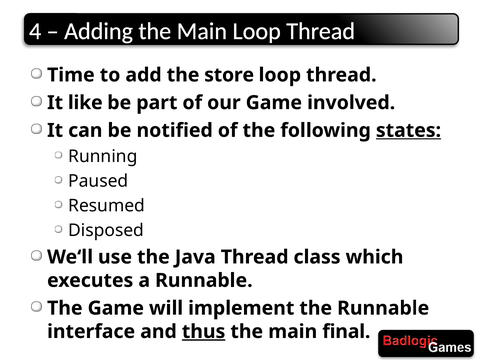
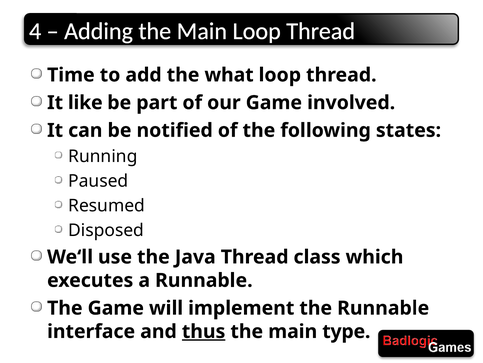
store: store -> what
states underline: present -> none
final: final -> type
